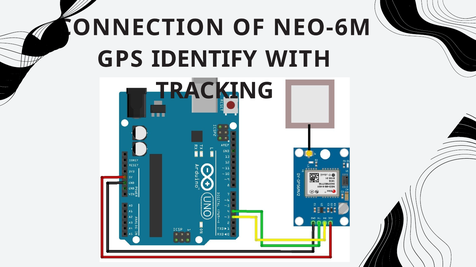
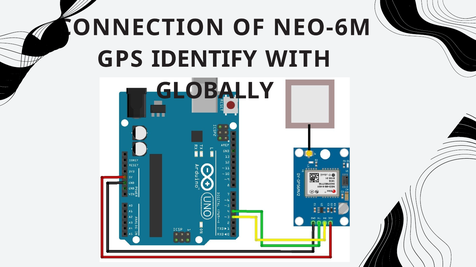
TRACKING: TRACKING -> GLOBALLY
